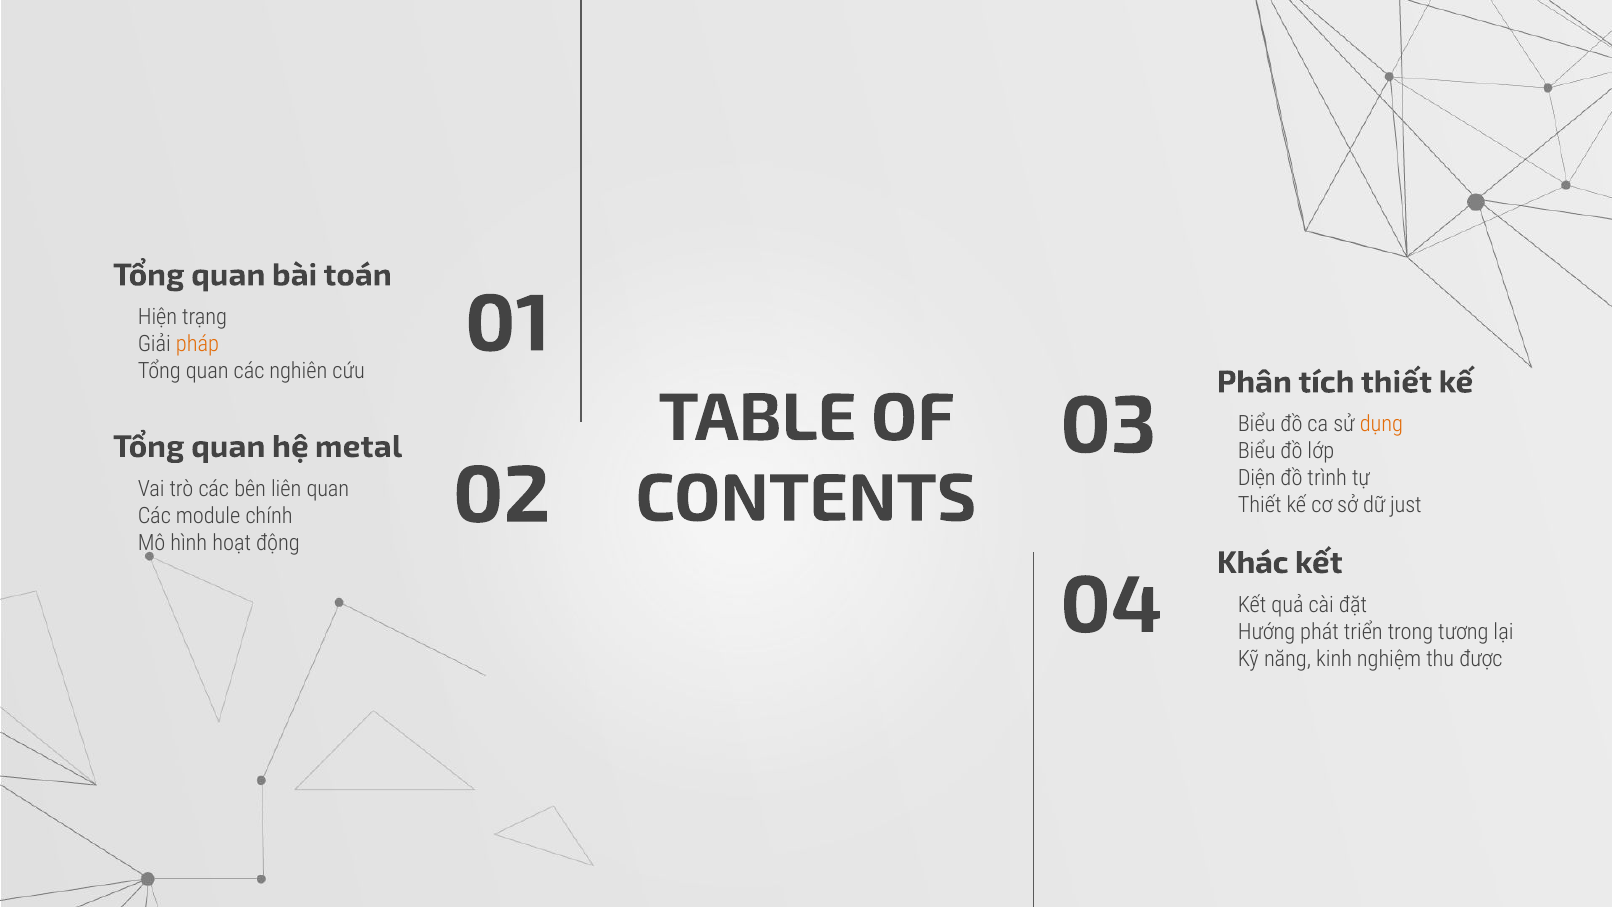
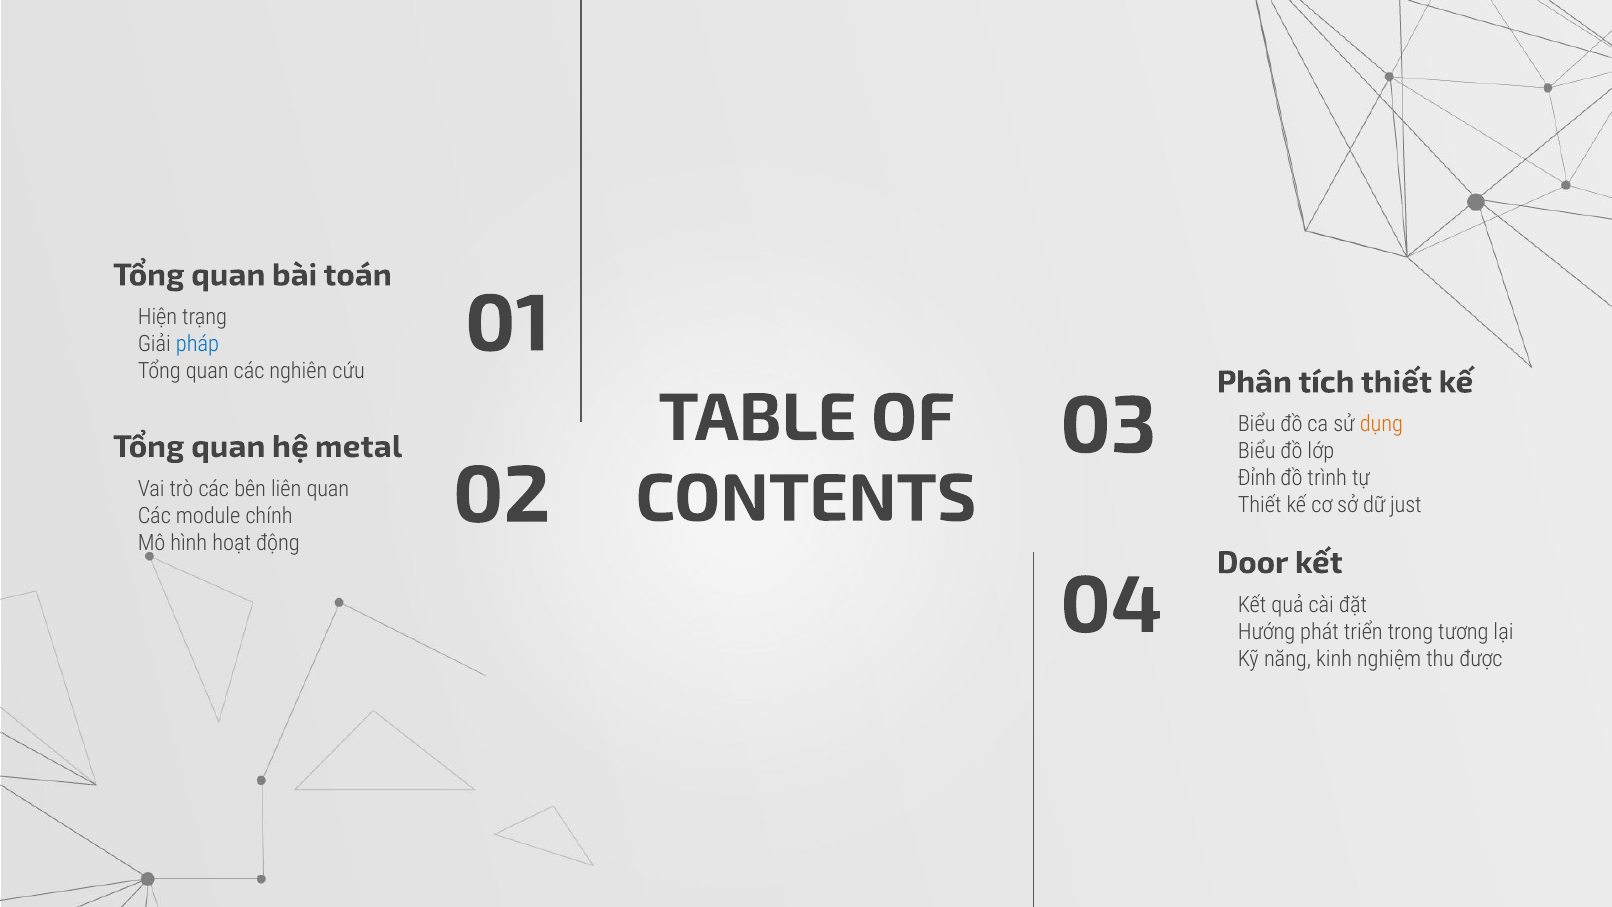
pháp colour: orange -> blue
Diện: Diện -> Đỉnh
Khác: Khác -> Door
